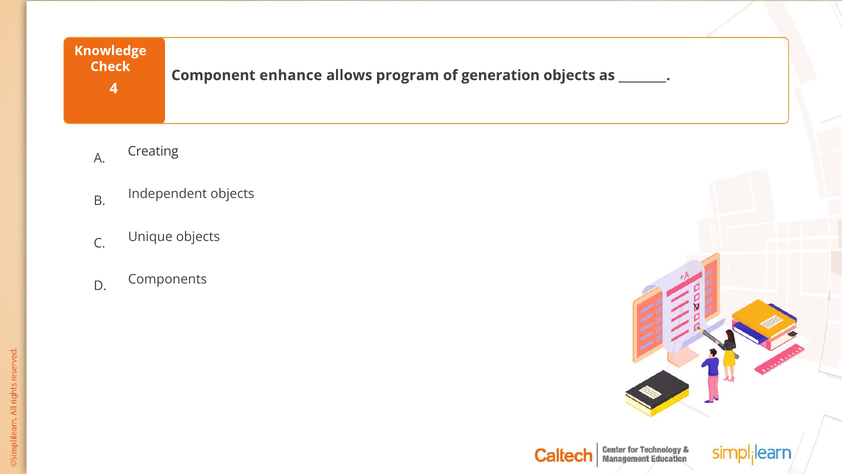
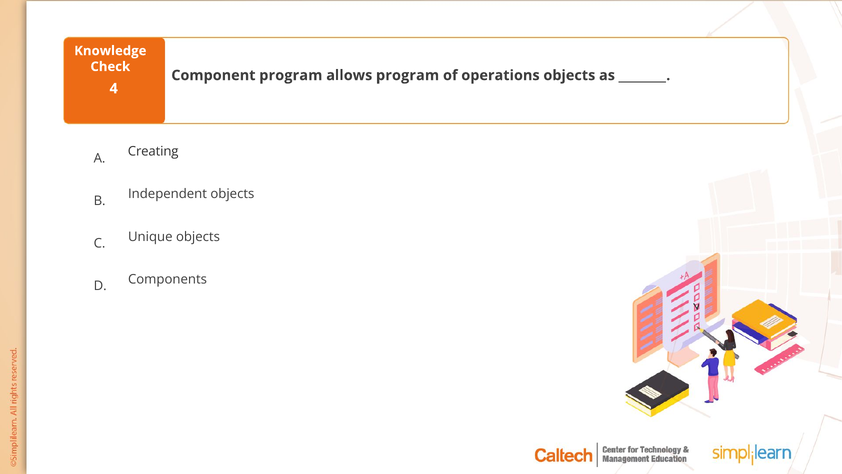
Component enhance: enhance -> program
generation: generation -> operations
